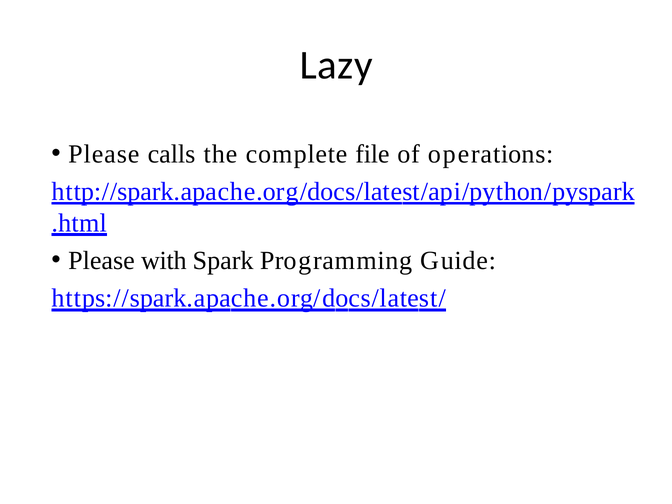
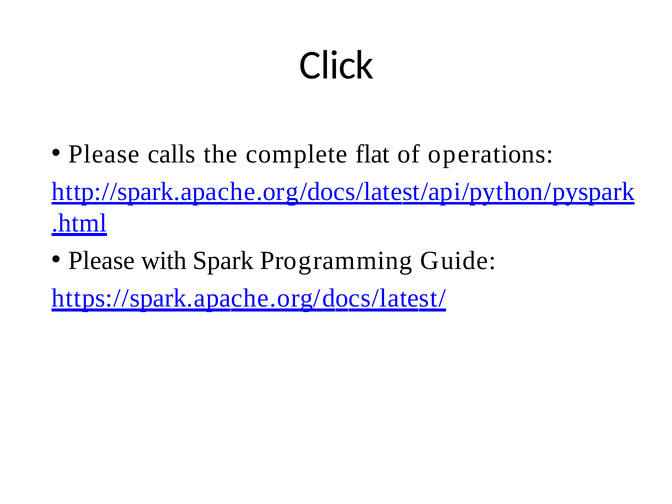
Lazy: Lazy -> Click
file: file -> flat
